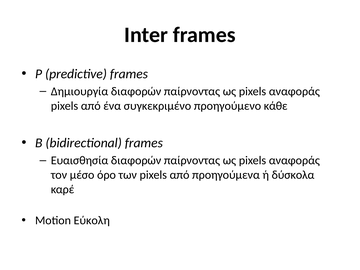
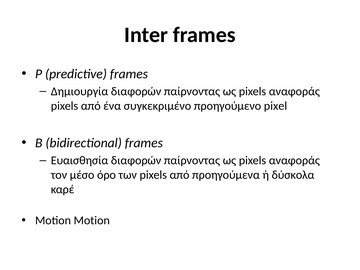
κάθε: κάθε -> pixel
Motion Εύκολη: Εύκολη -> Motion
